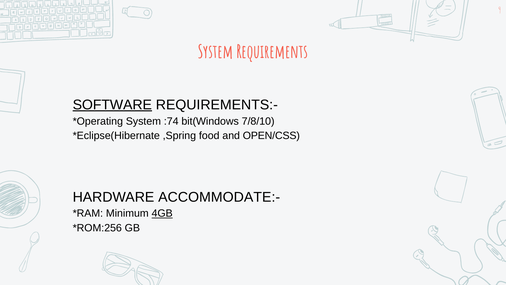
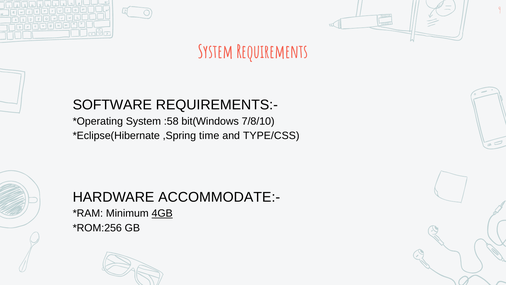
SOFTWARE underline: present -> none
:74: :74 -> :58
food: food -> time
OPEN/CSS: OPEN/CSS -> TYPE/CSS
